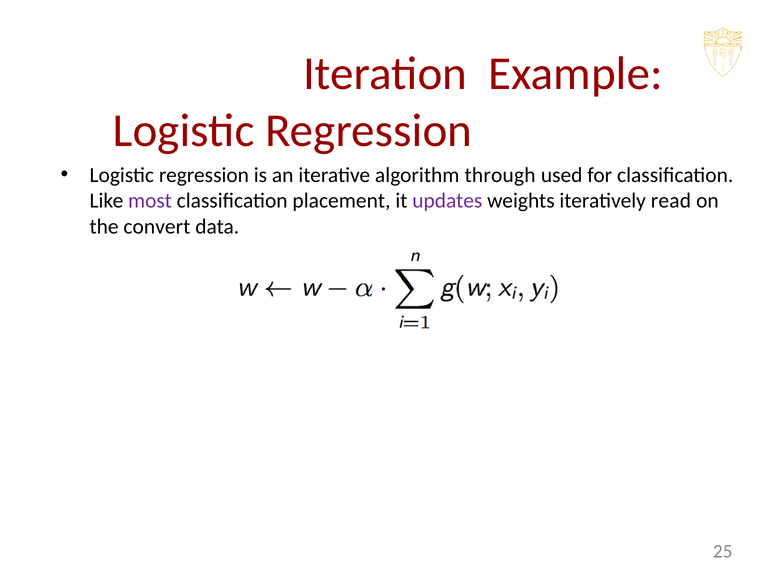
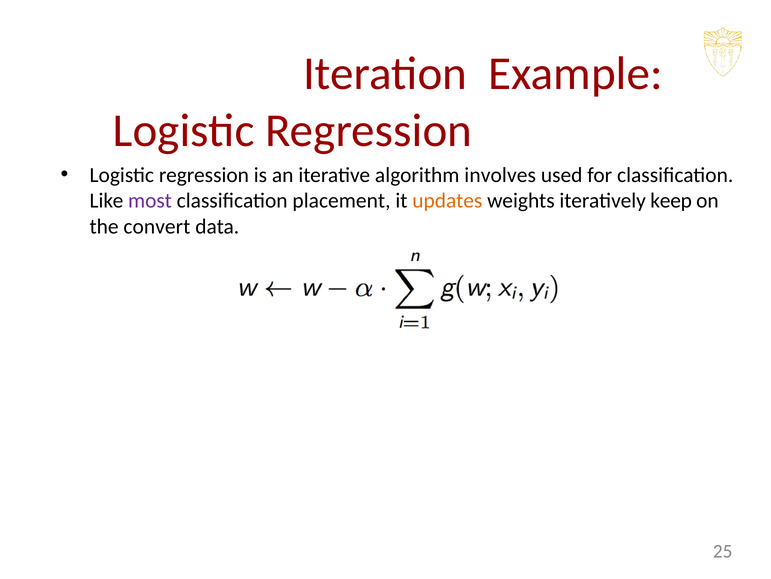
through: through -> involves
updates colour: purple -> orange
read: read -> keep
